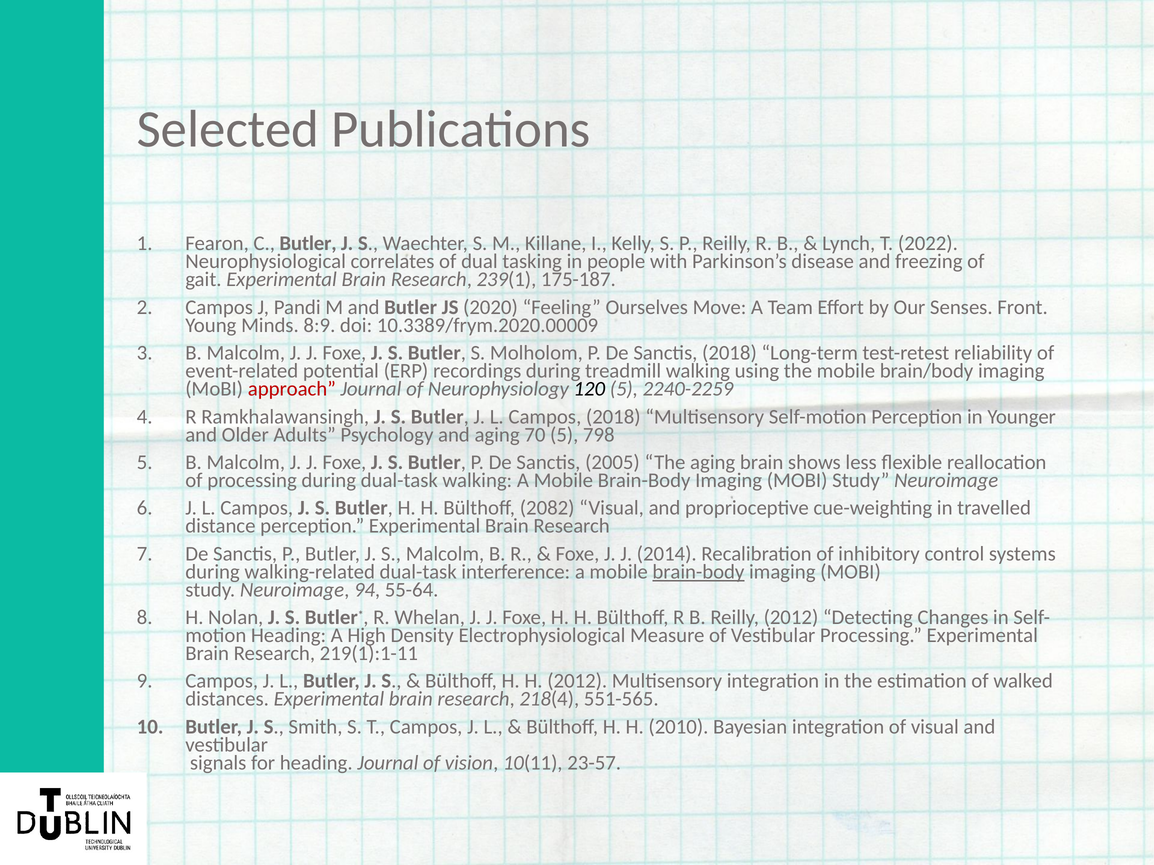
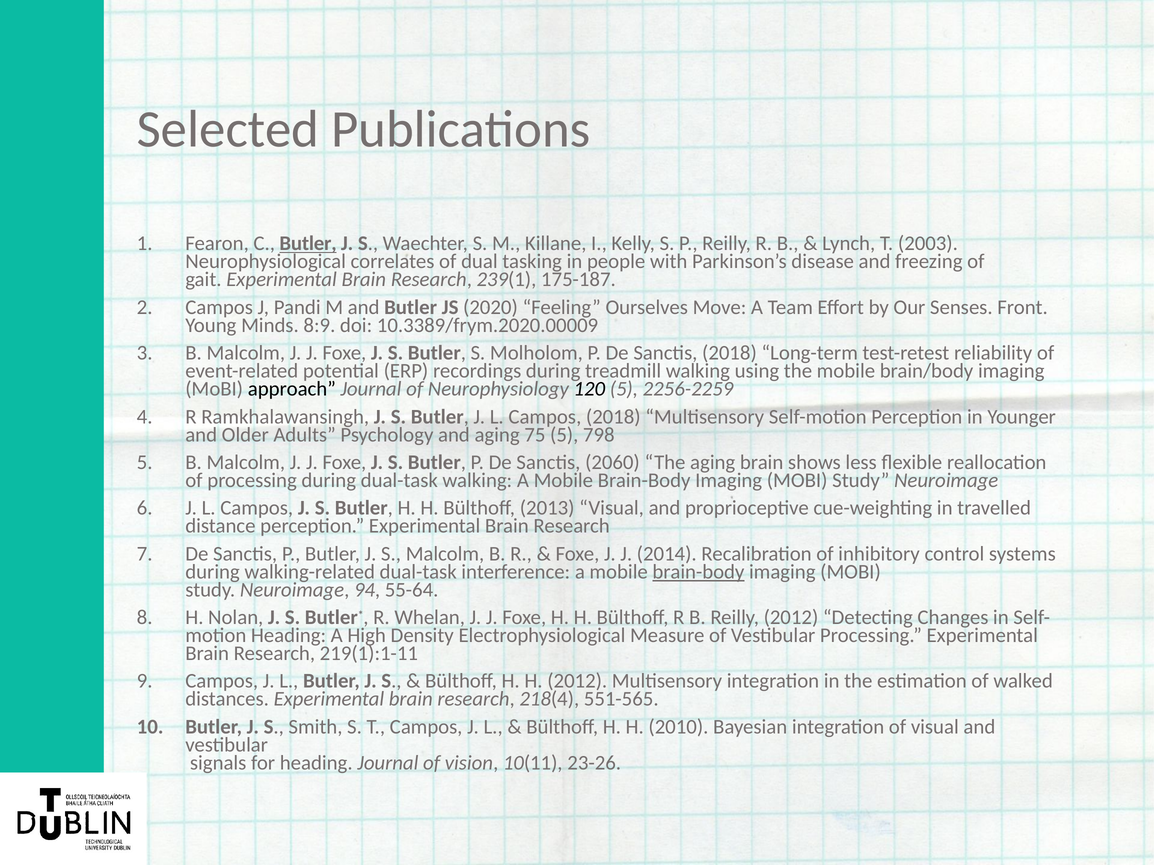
Butler at (308, 244) underline: none -> present
2022: 2022 -> 2003
approach colour: red -> black
2240-2259: 2240-2259 -> 2256-2259
70: 70 -> 75
2005: 2005 -> 2060
2082: 2082 -> 2013
23-57: 23-57 -> 23-26
